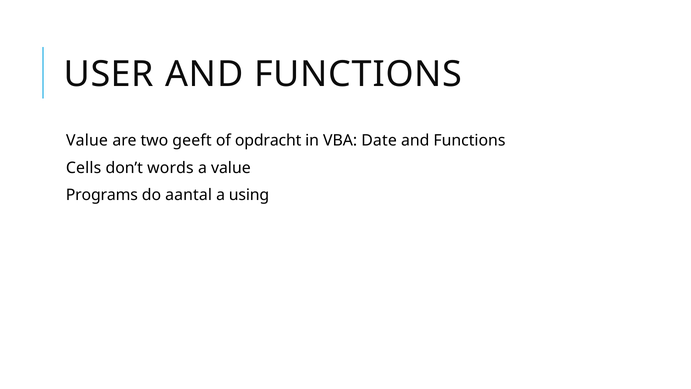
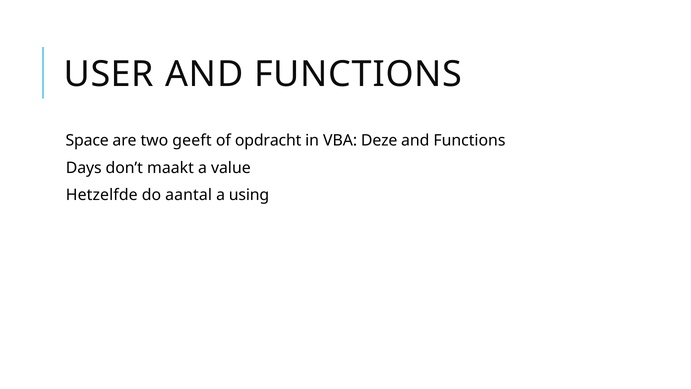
Value at (87, 141): Value -> Space
Date: Date -> Deze
Cells: Cells -> Days
words: words -> maakt
Programs: Programs -> Hetzelfde
